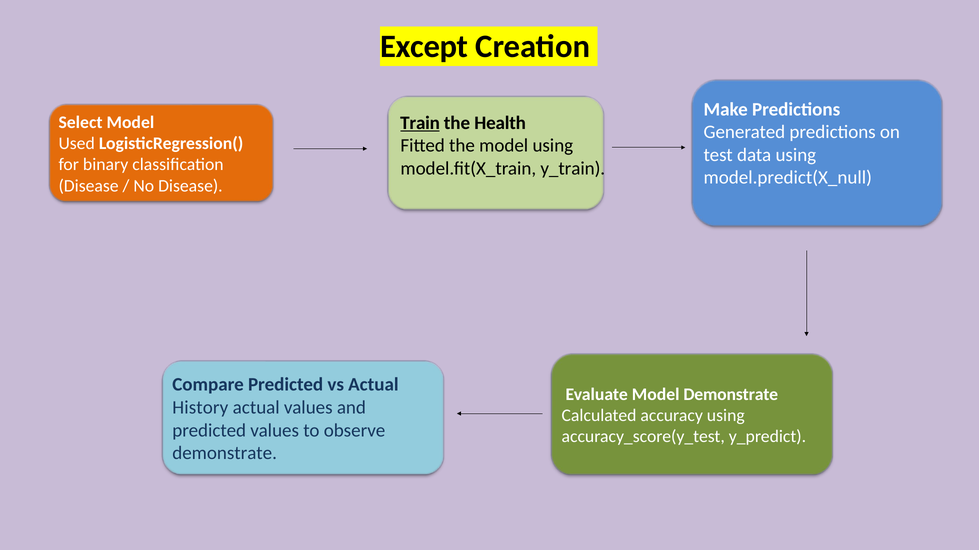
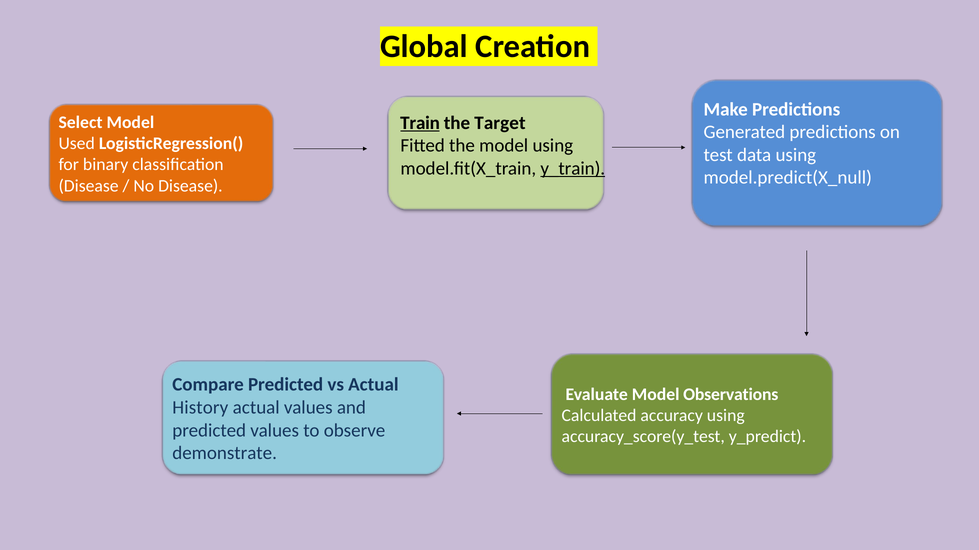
Except: Except -> Global
Health: Health -> Target
y_train underline: none -> present
Model Demonstrate: Demonstrate -> Observations
